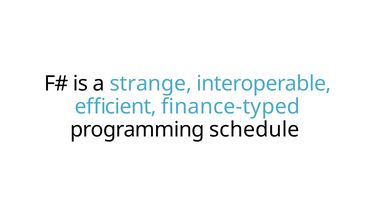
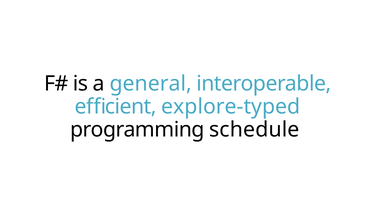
strange: strange -> general
finance-typed: finance-typed -> explore-typed
